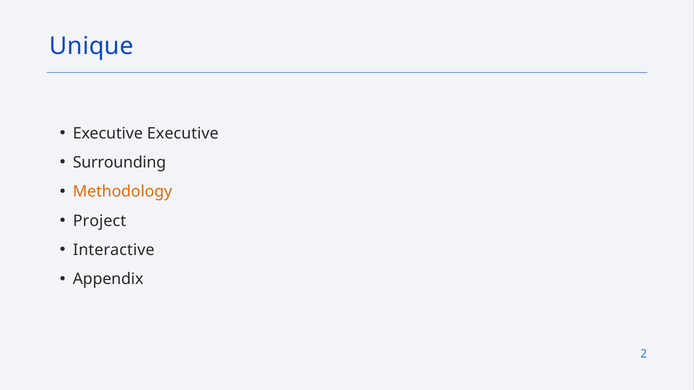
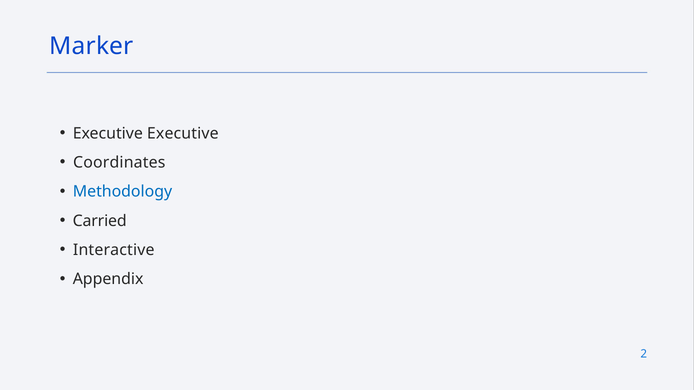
Unique: Unique -> Marker
Surrounding: Surrounding -> Coordinates
Methodology colour: orange -> blue
Project: Project -> Carried
